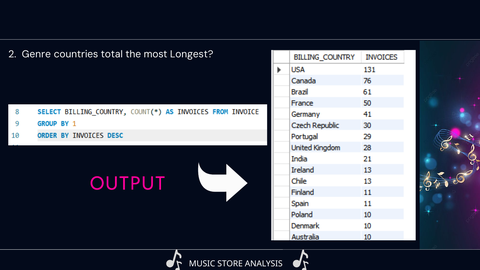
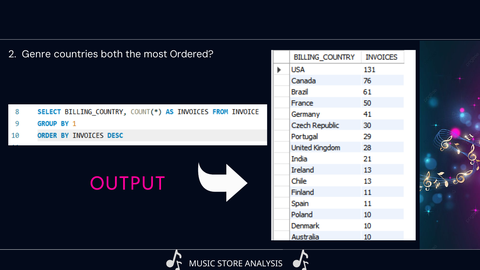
total: total -> both
Longest: Longest -> Ordered
